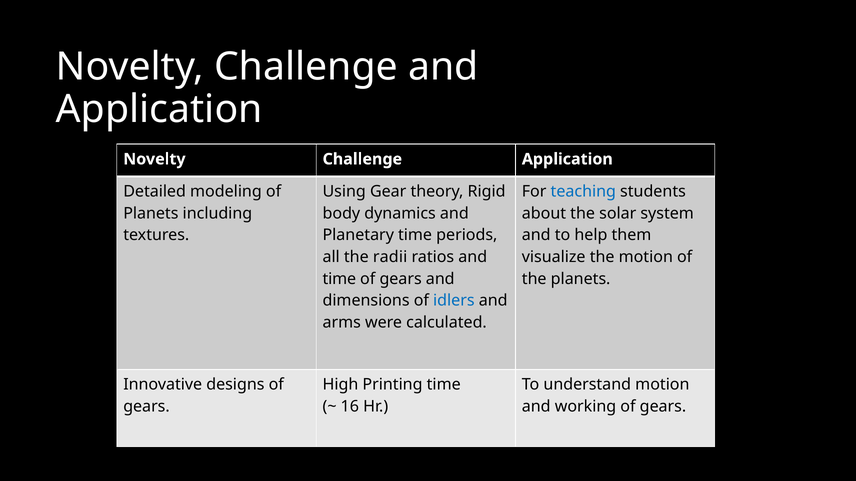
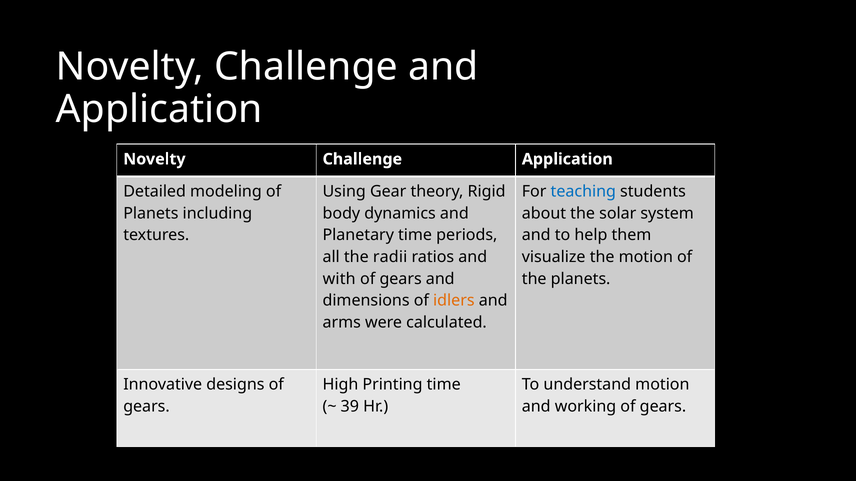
time at (339, 279): time -> with
idlers colour: blue -> orange
16: 16 -> 39
